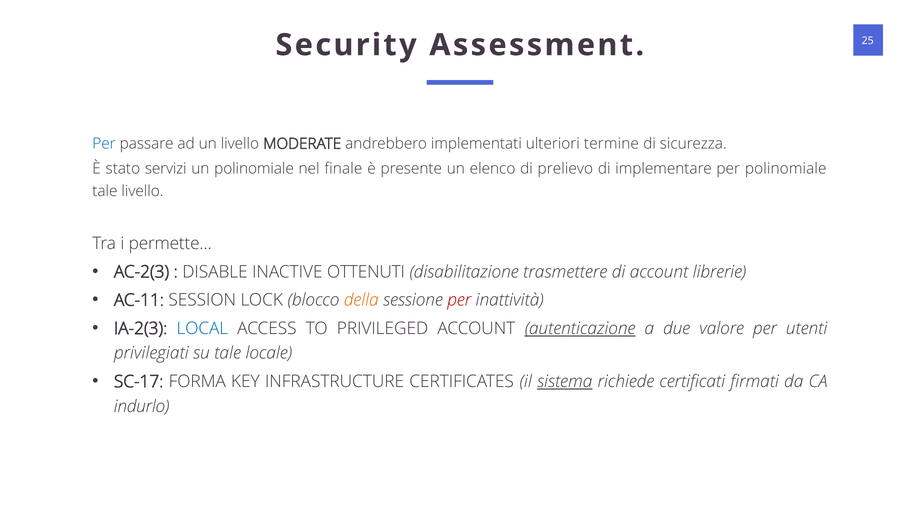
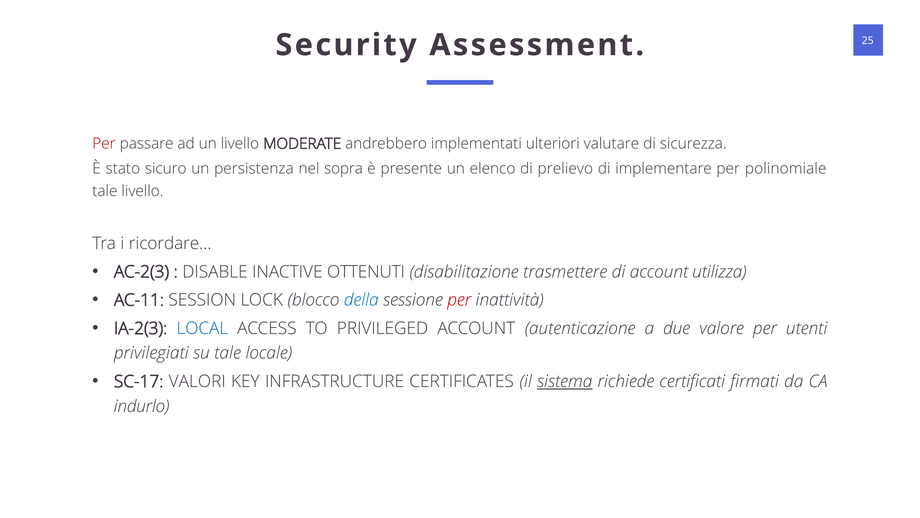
Per at (104, 144) colour: blue -> red
termine: termine -> valutare
servizi: servizi -> sicuro
un polinomiale: polinomiale -> persistenza
finale: finale -> sopra
permette…: permette… -> ricordare…
librerie: librerie -> utilizza
della colour: orange -> blue
autenticazione underline: present -> none
FORMA: FORMA -> VALORI
